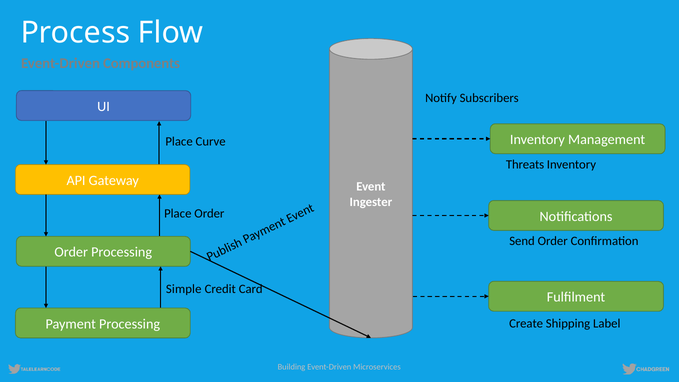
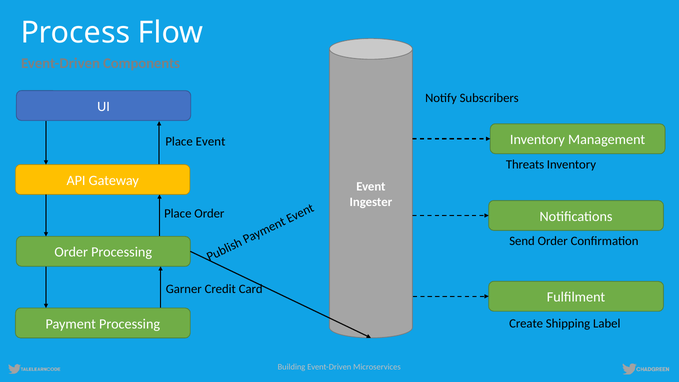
Place Curve: Curve -> Event
Simple: Simple -> Garner
